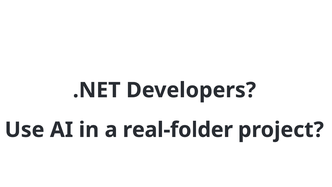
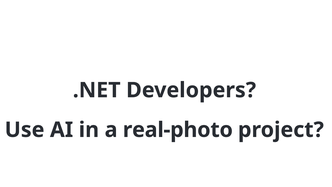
real-folder: real-folder -> real-photo
